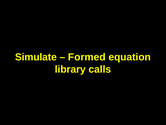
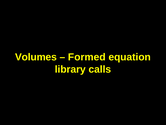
Simulate: Simulate -> Volumes
